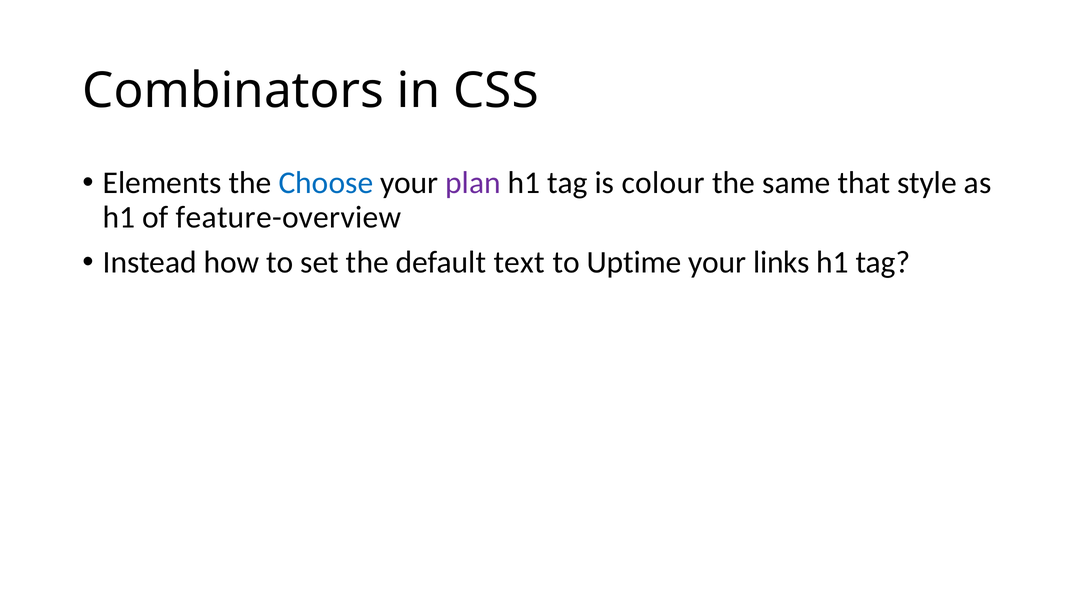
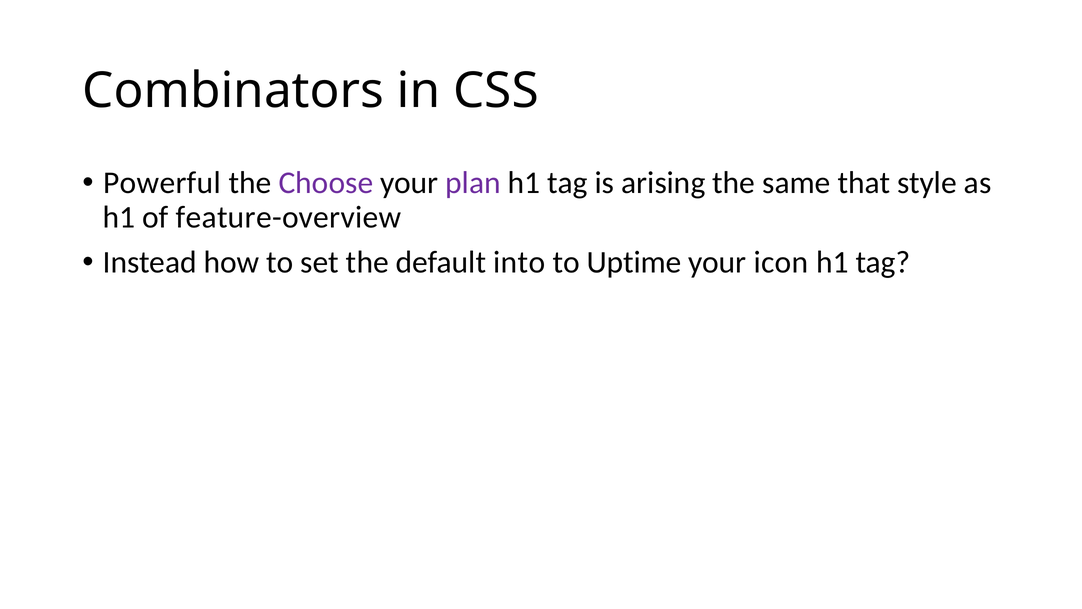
Elements: Elements -> Powerful
Choose colour: blue -> purple
colour: colour -> arising
text: text -> into
links: links -> icon
